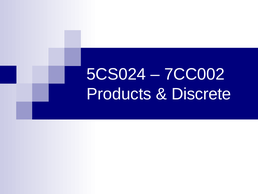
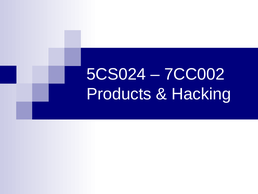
Discrete: Discrete -> Hacking
